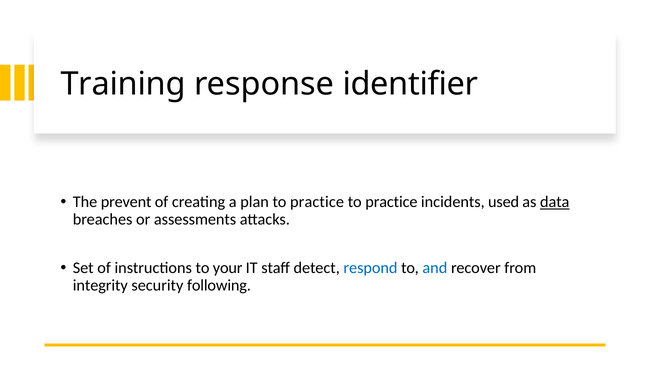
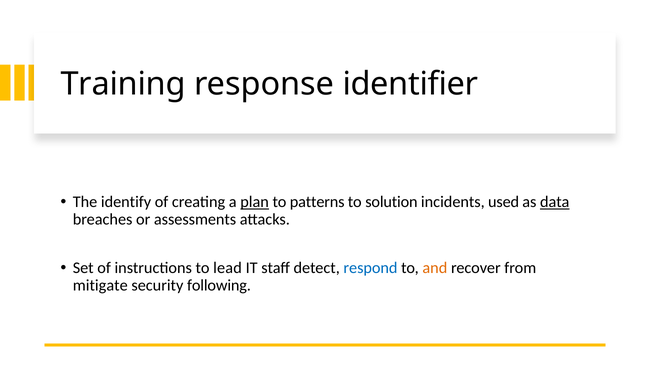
prevent: prevent -> identify
plan underline: none -> present
practice at (317, 202): practice -> patterns
practice at (391, 202): practice -> solution
your: your -> lead
and colour: blue -> orange
integrity: integrity -> mitigate
